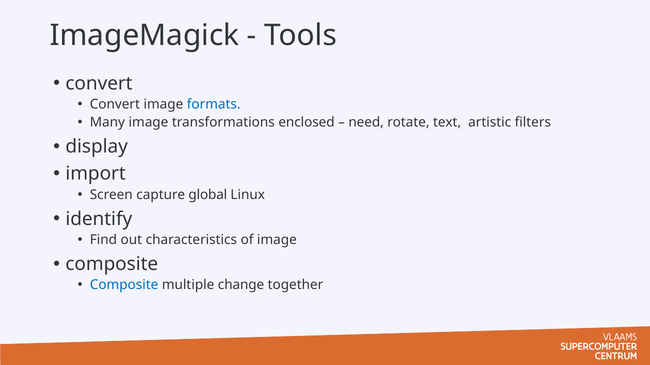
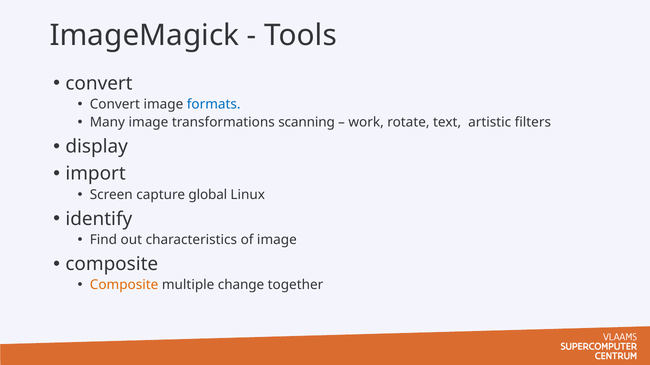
enclosed: enclosed -> scanning
need: need -> work
Composite at (124, 285) colour: blue -> orange
